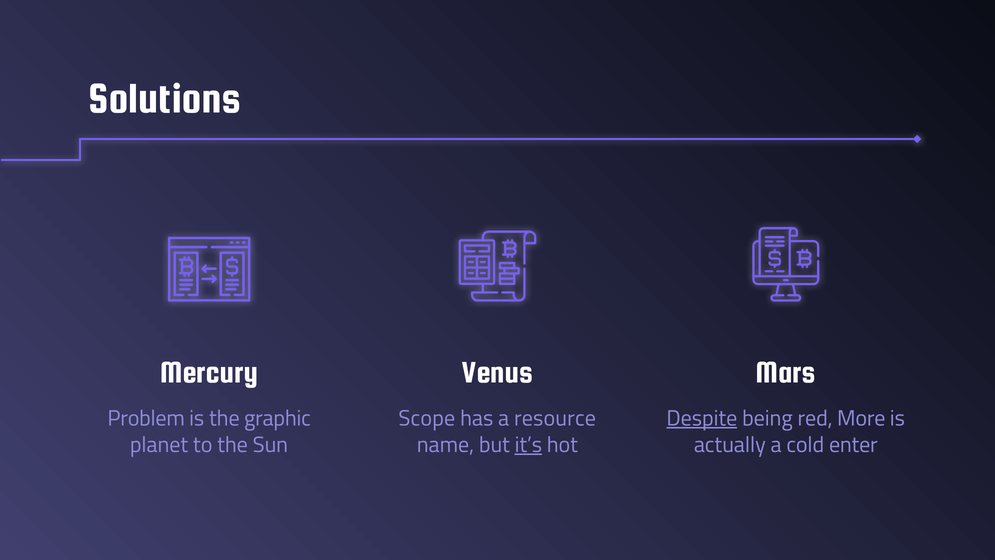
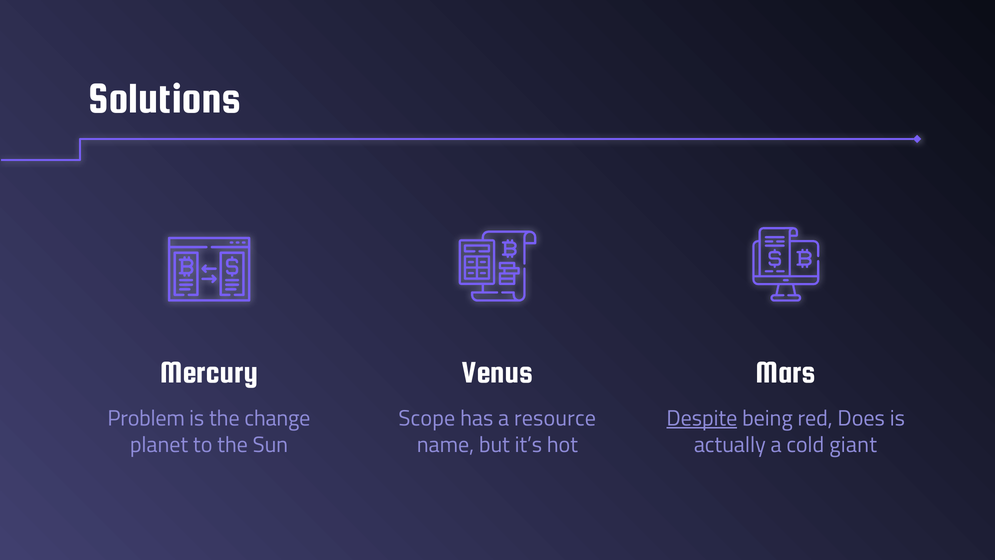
graphic: graphic -> change
More: More -> Does
it’s underline: present -> none
enter: enter -> giant
